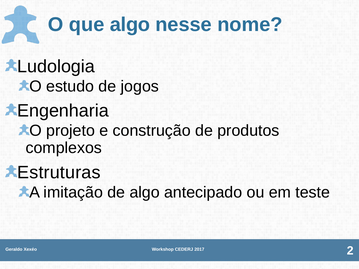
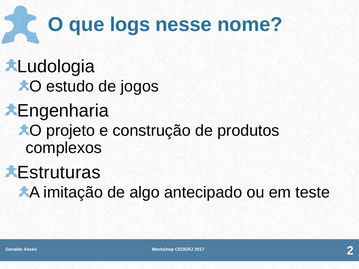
que algo: algo -> logs
